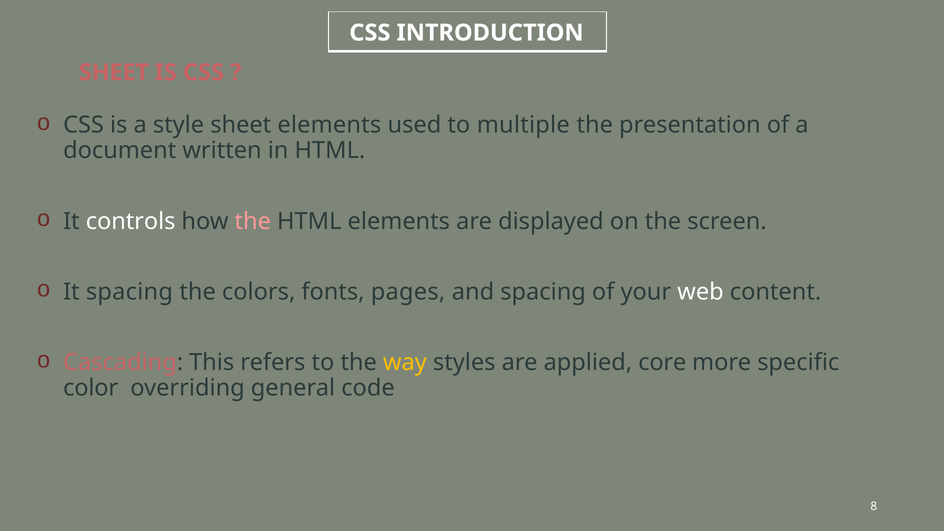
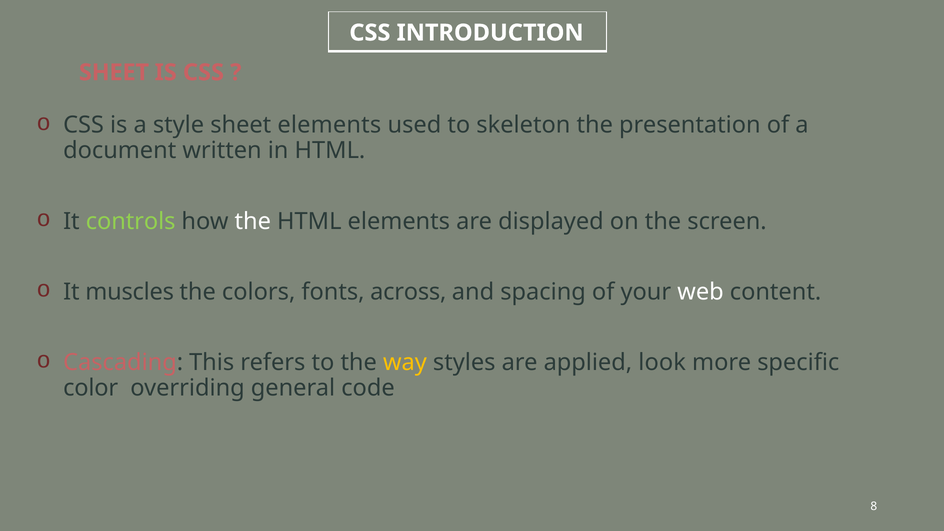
multiple: multiple -> skeleton
controls colour: white -> light green
the at (253, 221) colour: pink -> white
It spacing: spacing -> muscles
pages: pages -> across
core: core -> look
